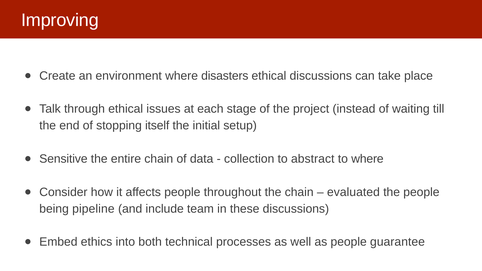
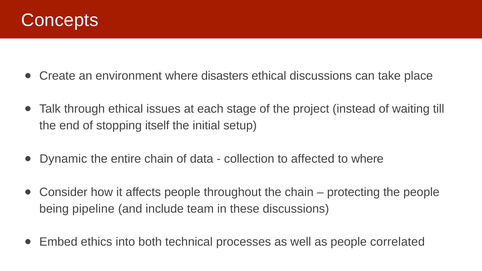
Improving: Improving -> Concepts
Sensitive: Sensitive -> Dynamic
abstract: abstract -> affected
evaluated: evaluated -> protecting
guarantee: guarantee -> correlated
